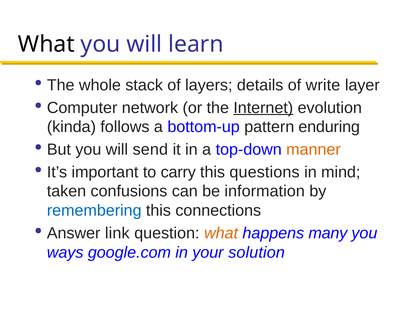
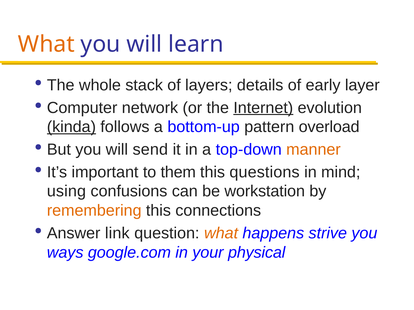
What at (46, 44) colour: black -> orange
write: write -> early
kinda underline: none -> present
enduring: enduring -> overload
carry: carry -> them
taken: taken -> using
information: information -> workstation
remembering colour: blue -> orange
many: many -> strive
solution: solution -> physical
